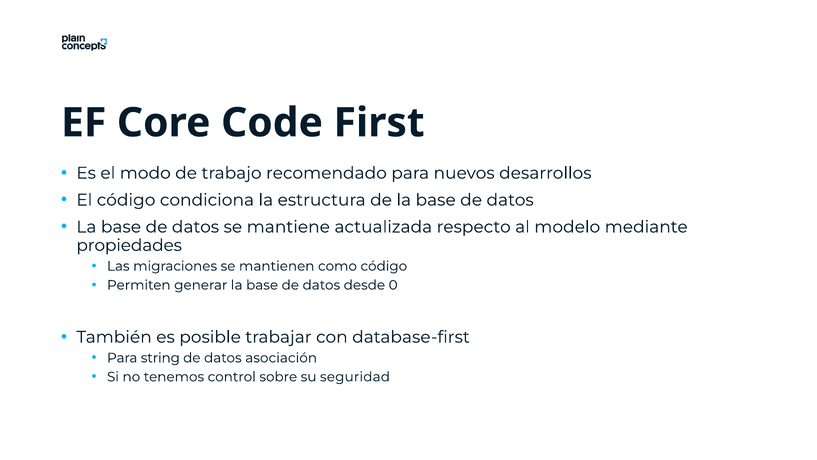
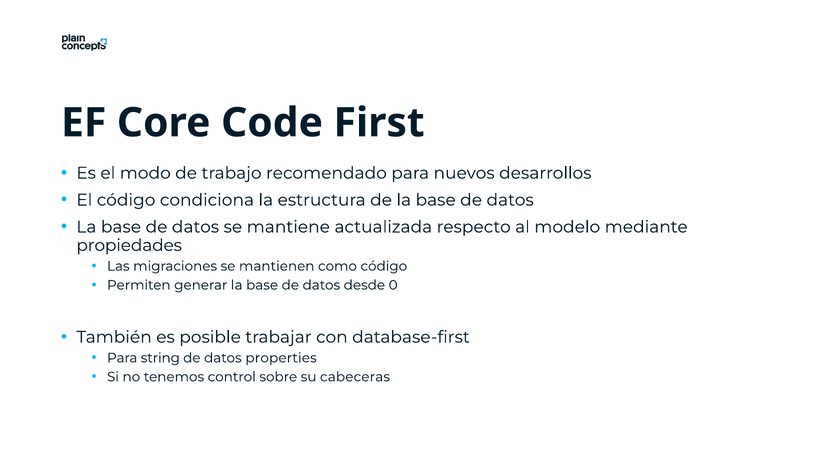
asociación: asociación -> properties
seguridad: seguridad -> cabeceras
